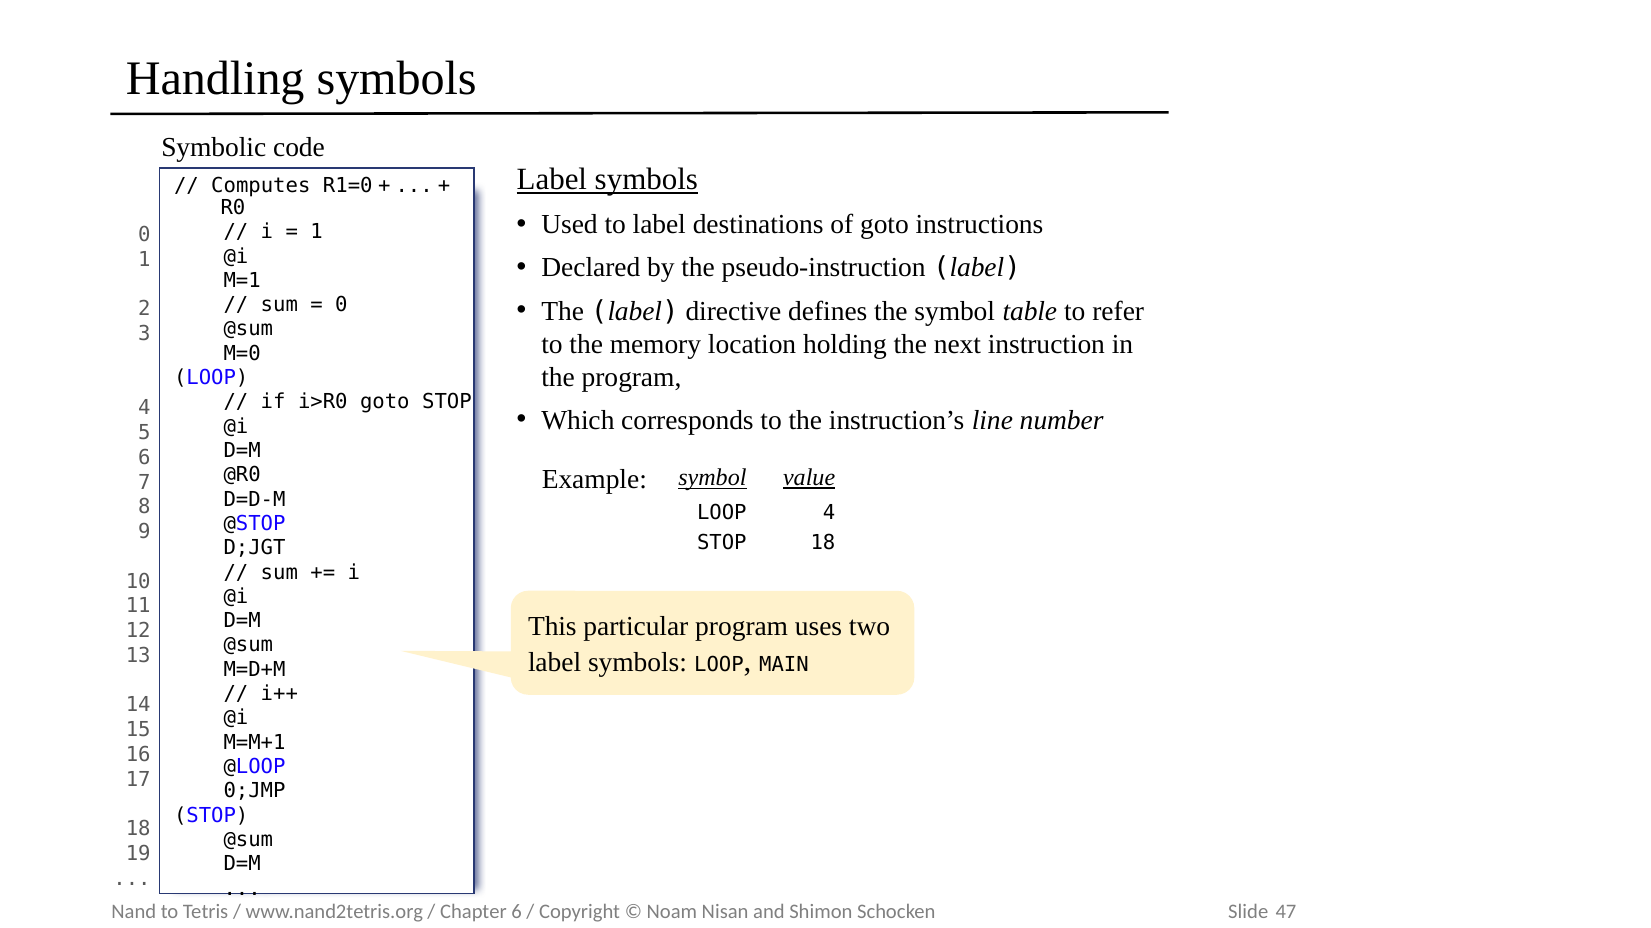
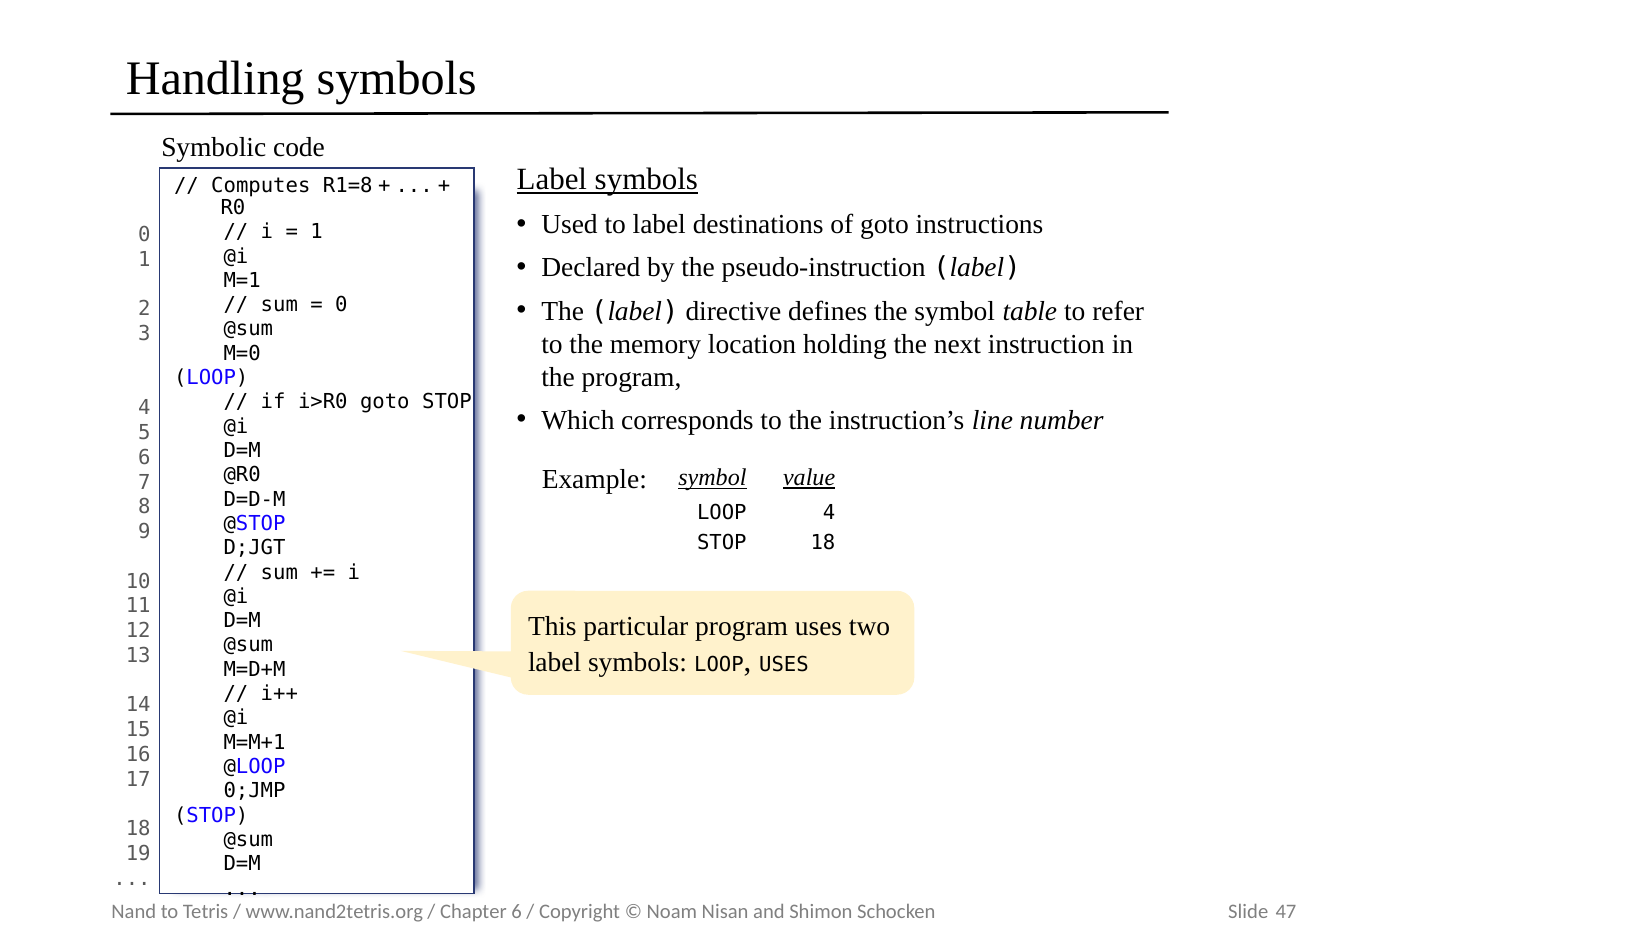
R1=0: R1=0 -> R1=8
MAIN at (784, 665): MAIN -> USES
